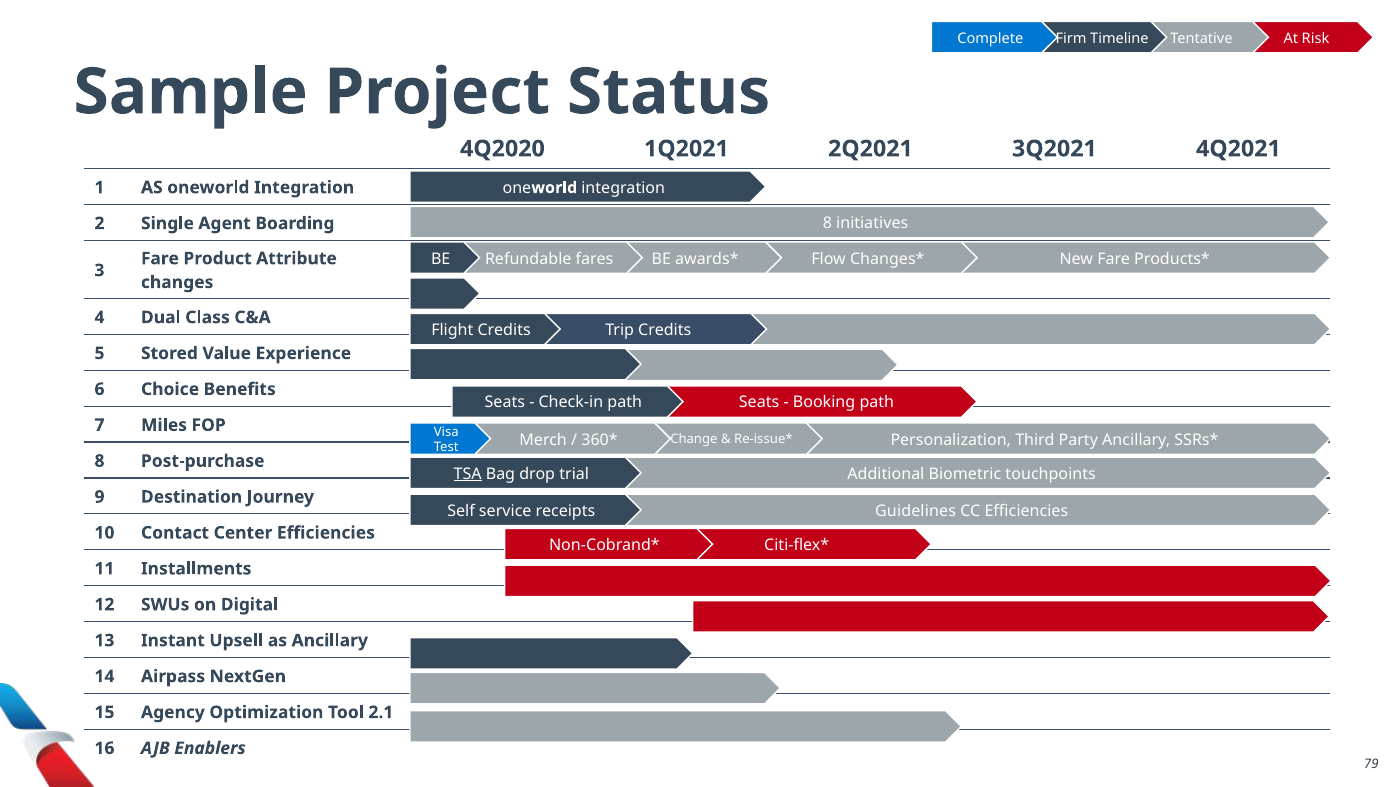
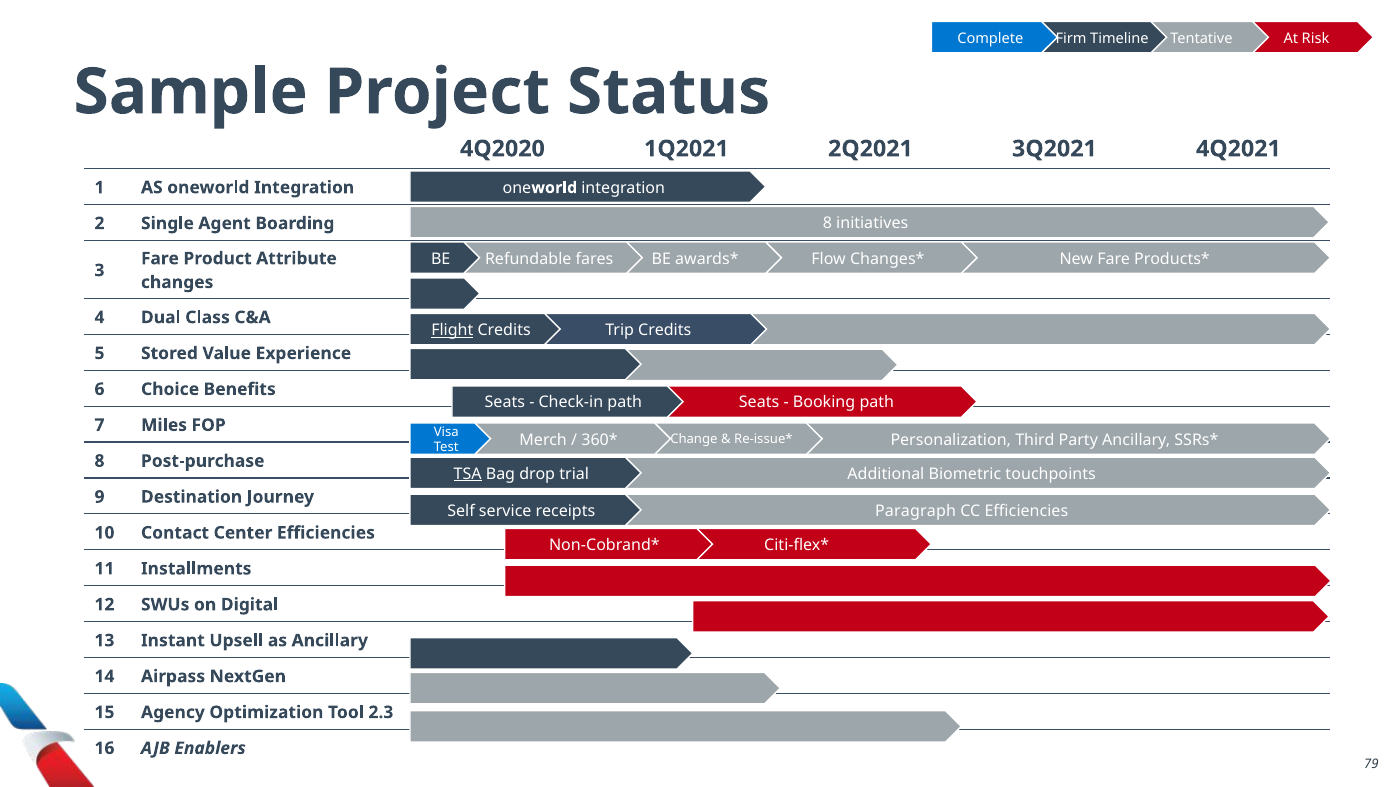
Flight underline: none -> present
Guidelines: Guidelines -> Paragraph
2.1: 2.1 -> 2.3
